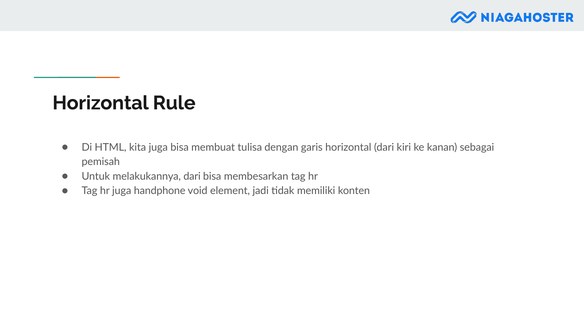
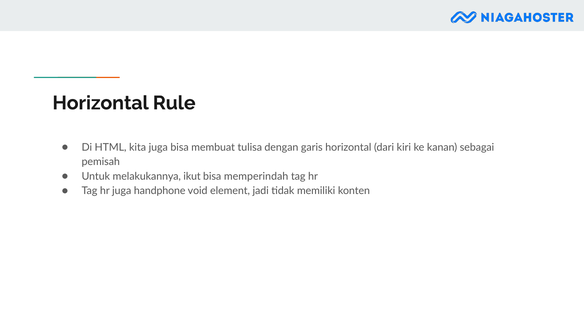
melakukannya dari: dari -> ikut
membesarkan: membesarkan -> memperindah
